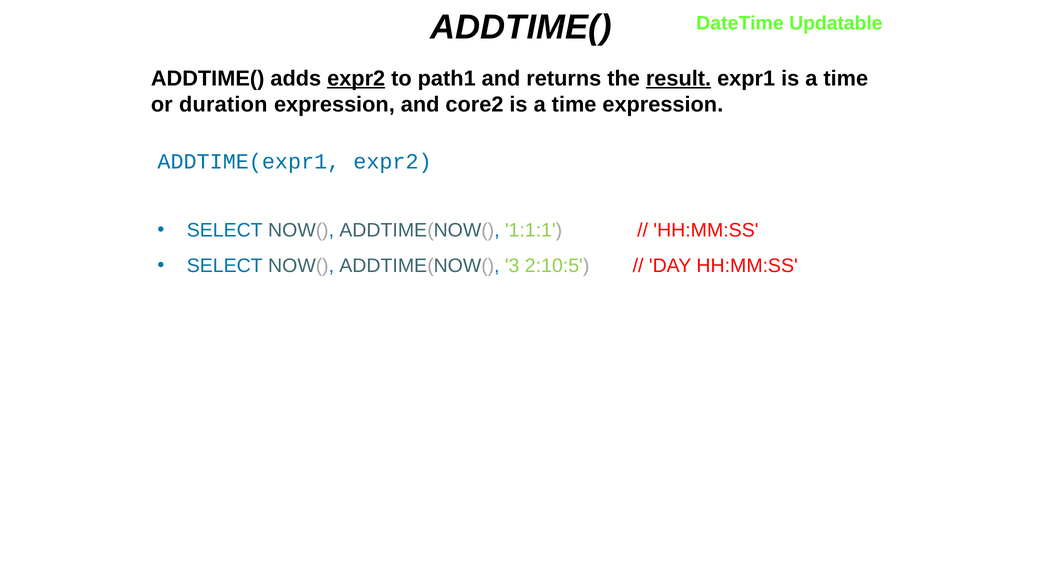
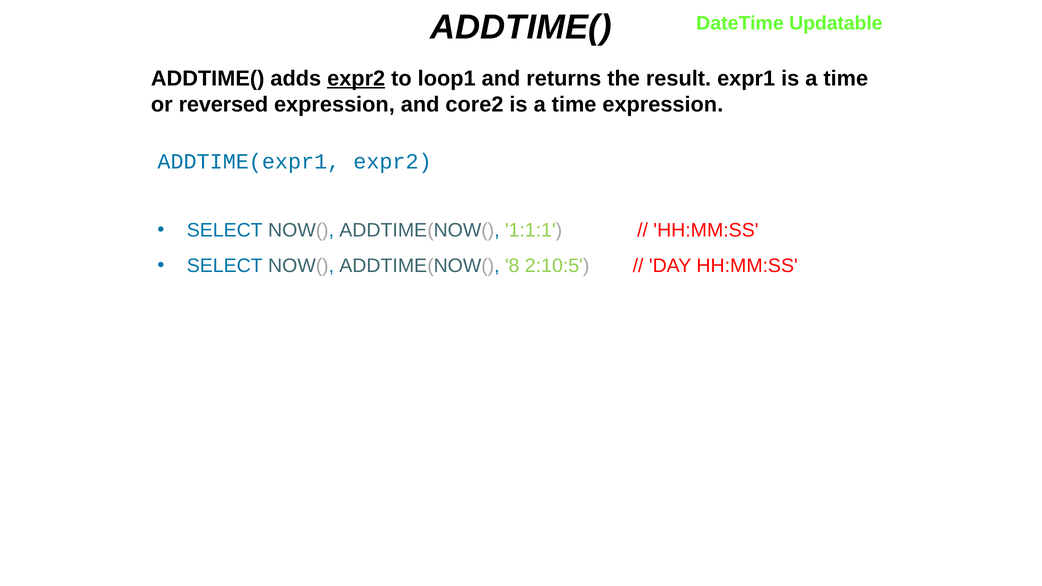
path1: path1 -> loop1
result underline: present -> none
duration: duration -> reversed
3: 3 -> 8
